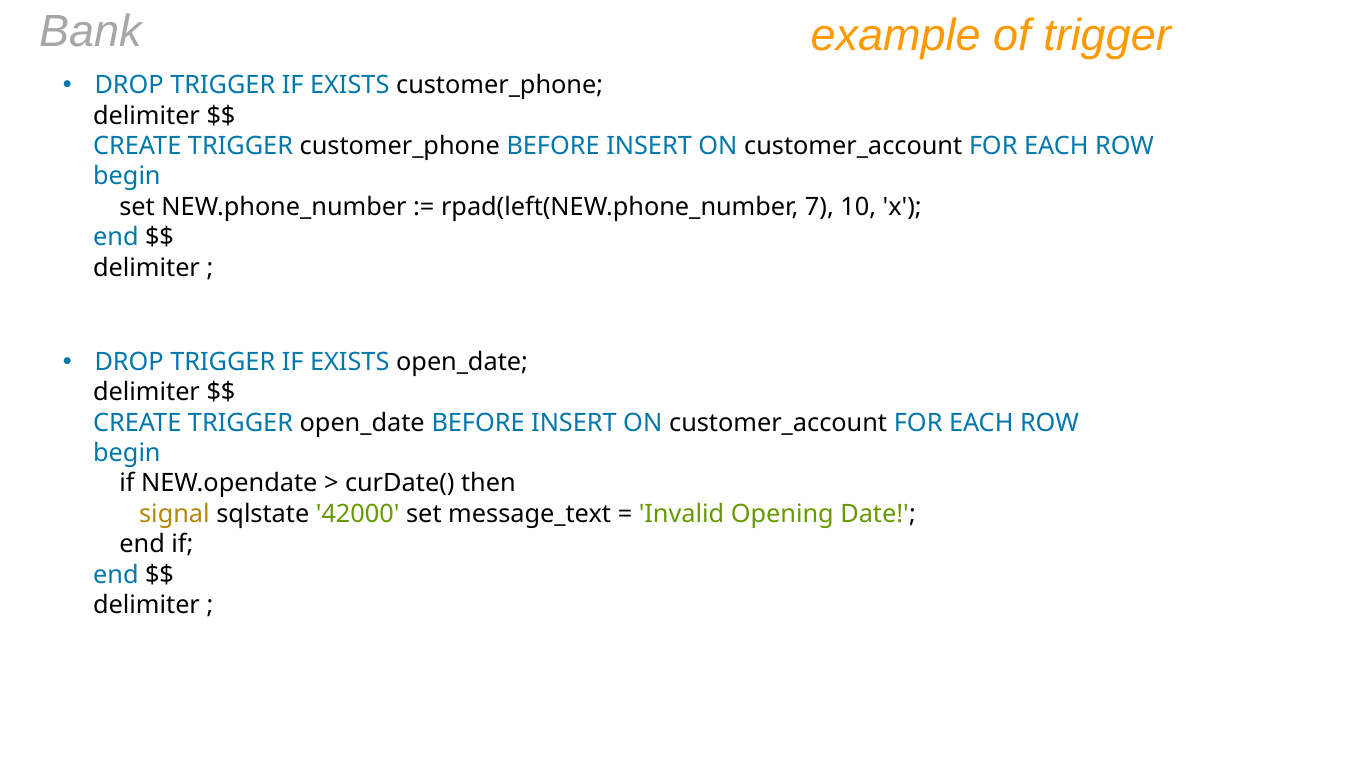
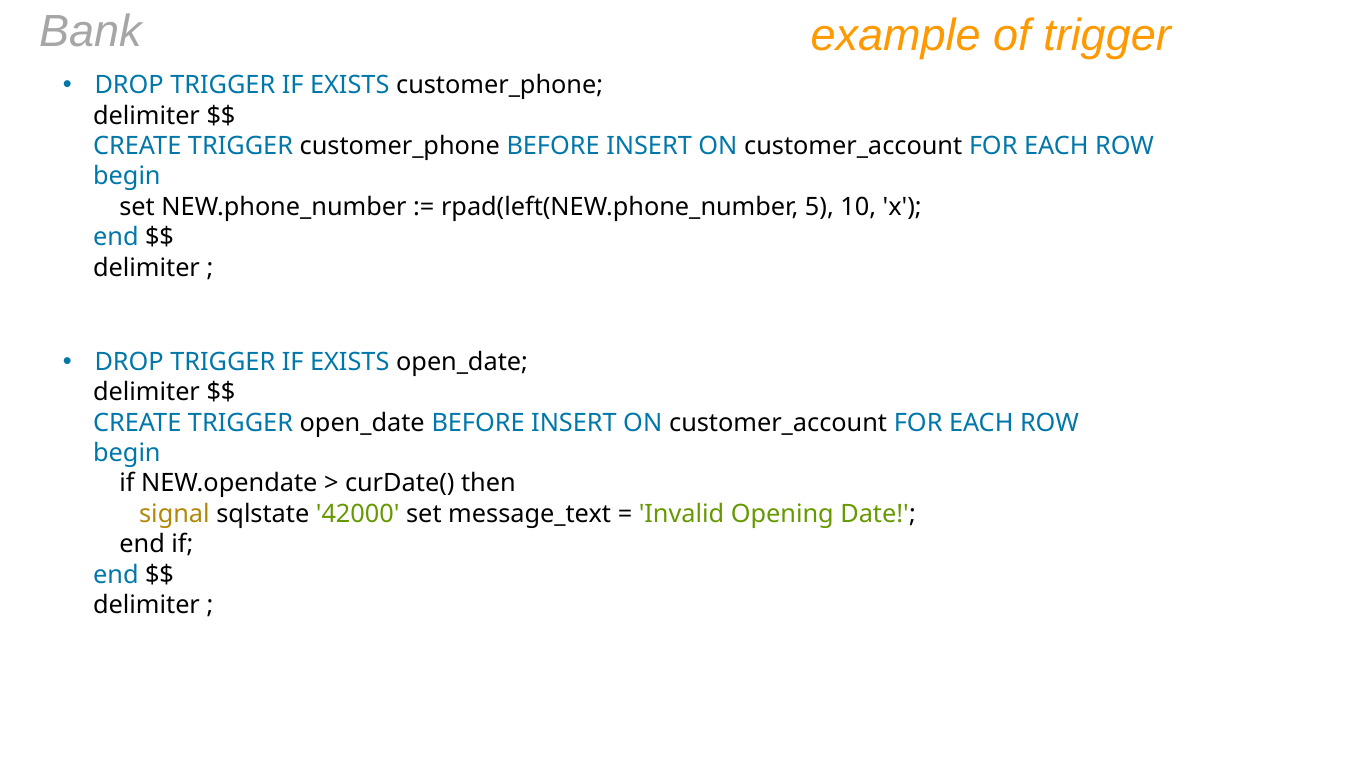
7: 7 -> 5
